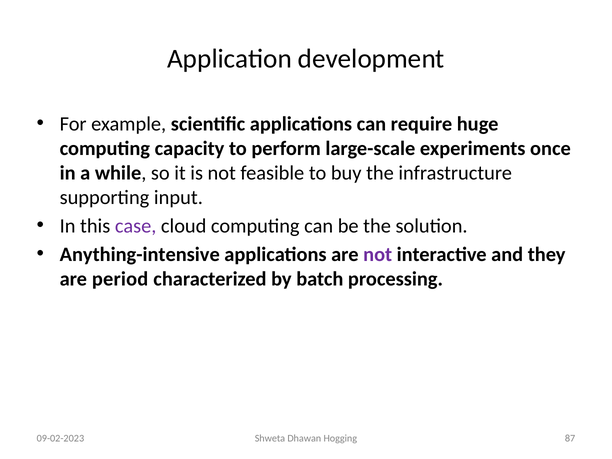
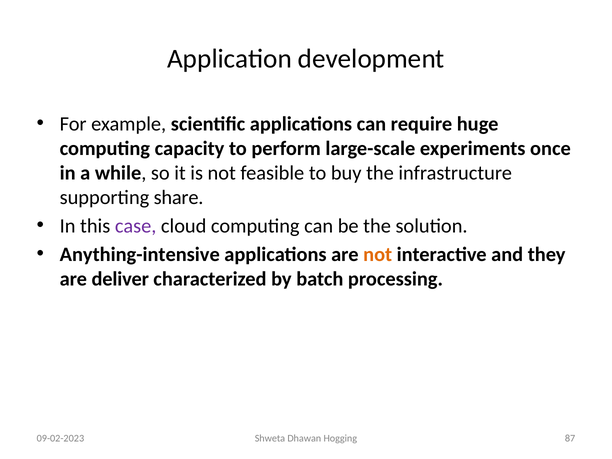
input: input -> share
not at (378, 254) colour: purple -> orange
period: period -> deliver
